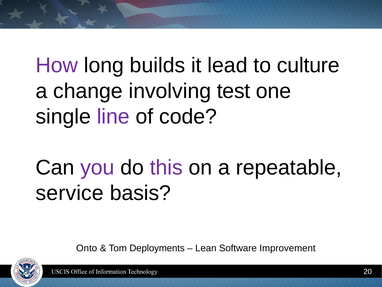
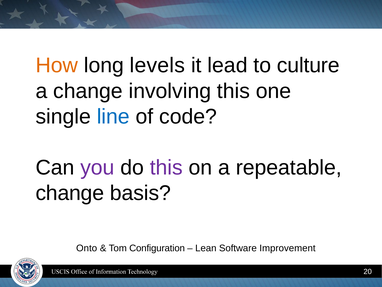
How colour: purple -> orange
builds: builds -> levels
involving test: test -> this
line colour: purple -> blue
service at (70, 193): service -> change
Deployments: Deployments -> Configuration
